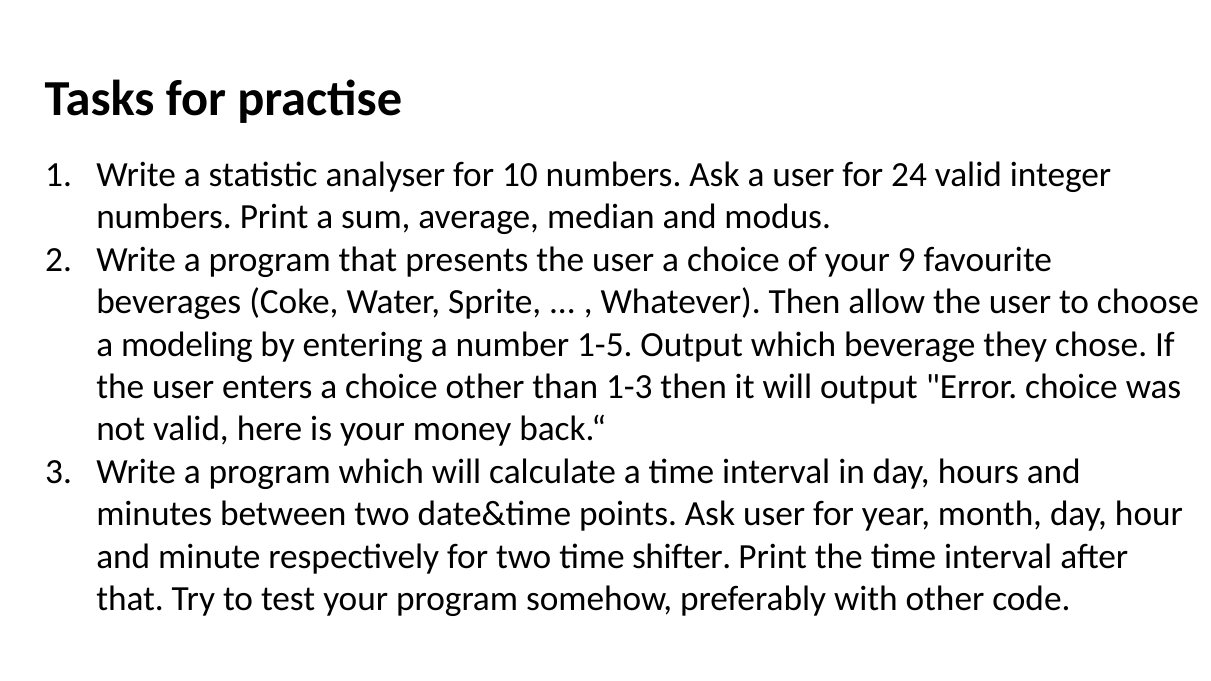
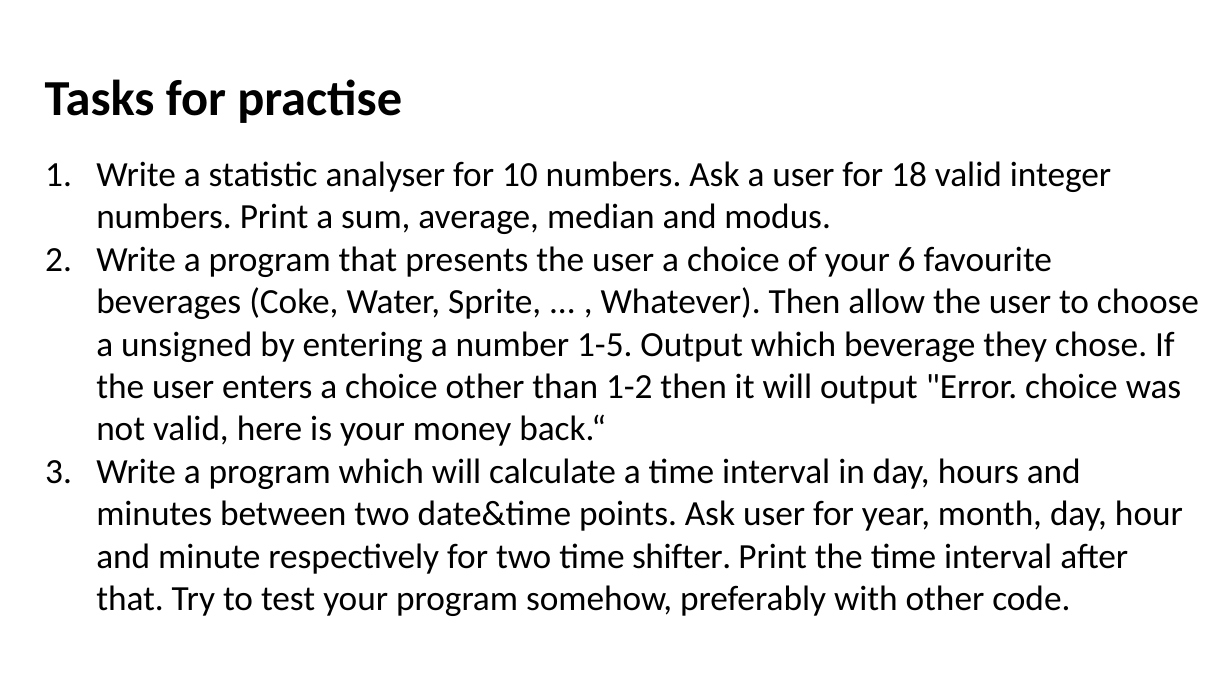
24: 24 -> 18
9: 9 -> 6
modeling: modeling -> unsigned
1-3: 1-3 -> 1-2
